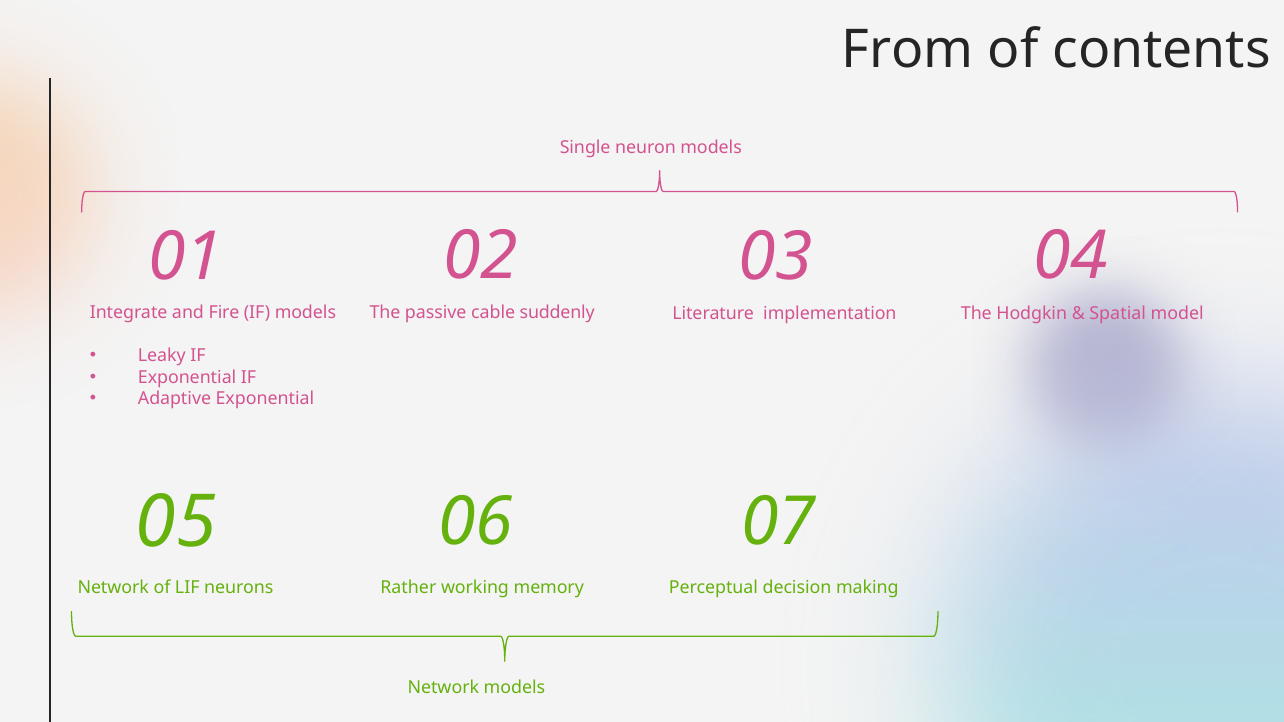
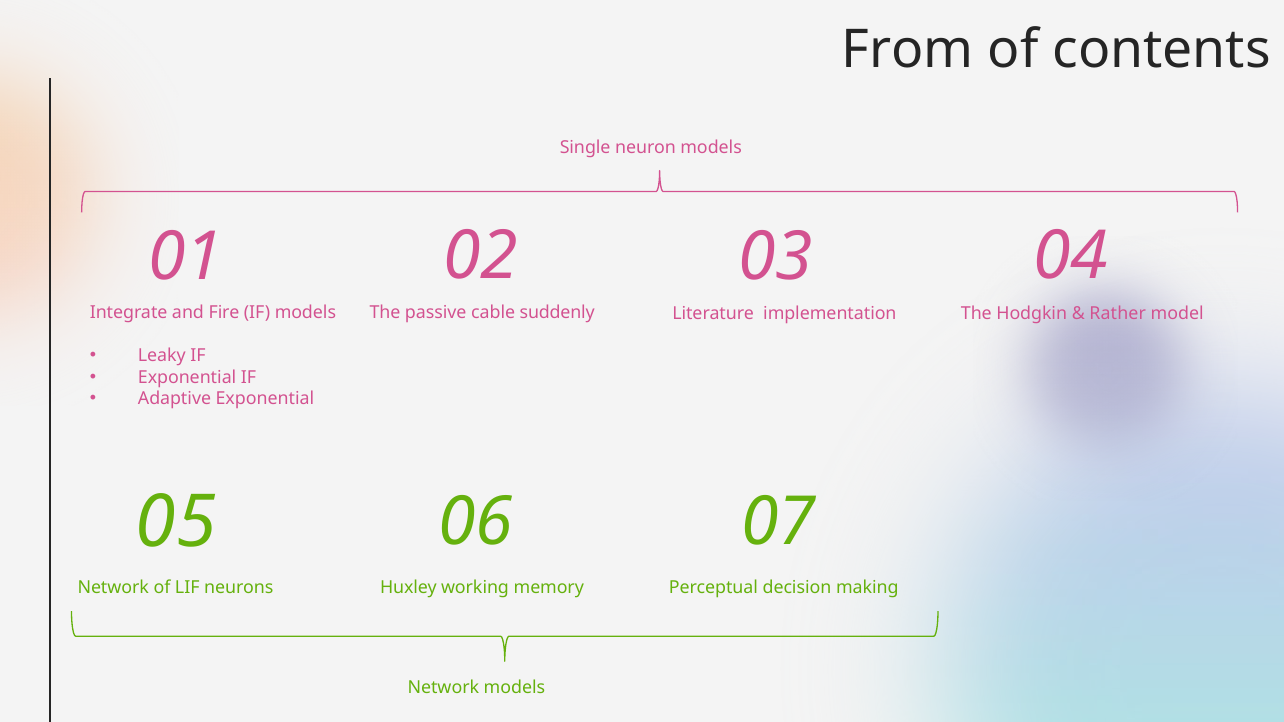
Spatial: Spatial -> Rather
Rather: Rather -> Huxley
